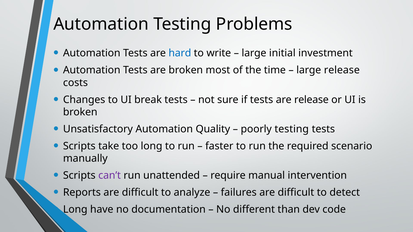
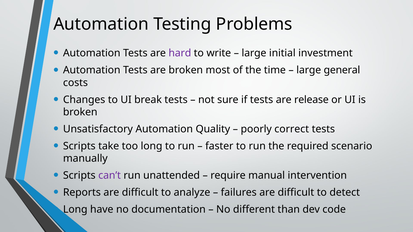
hard colour: blue -> purple
large release: release -> general
poorly testing: testing -> correct
